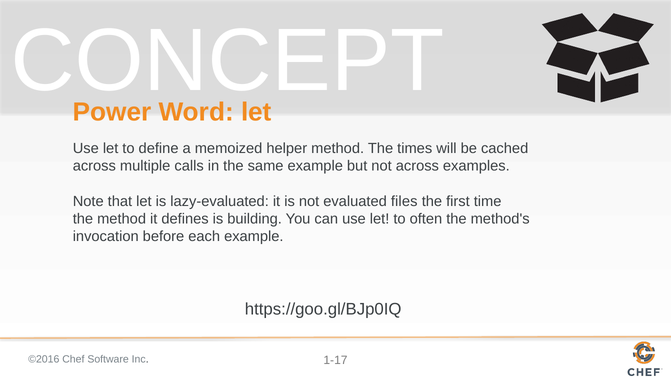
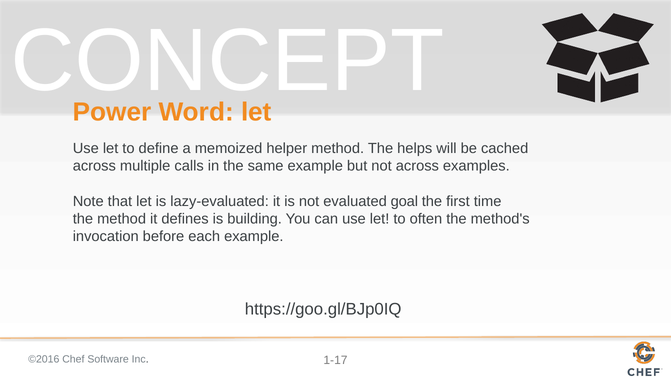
times: times -> helps
files: files -> goal
